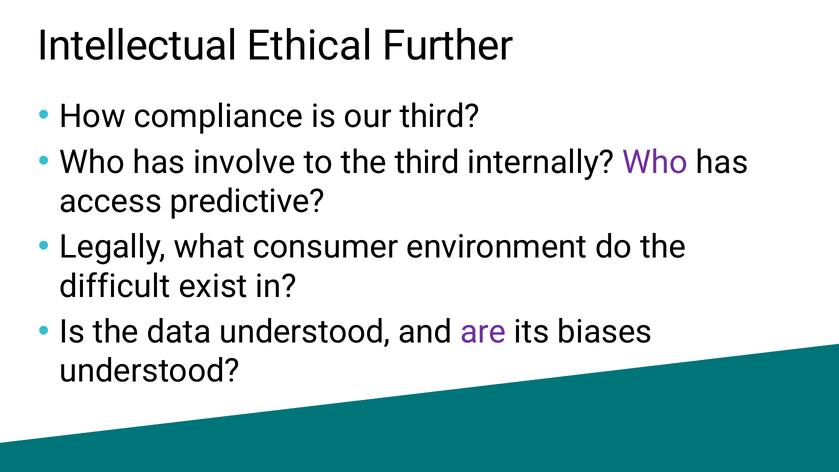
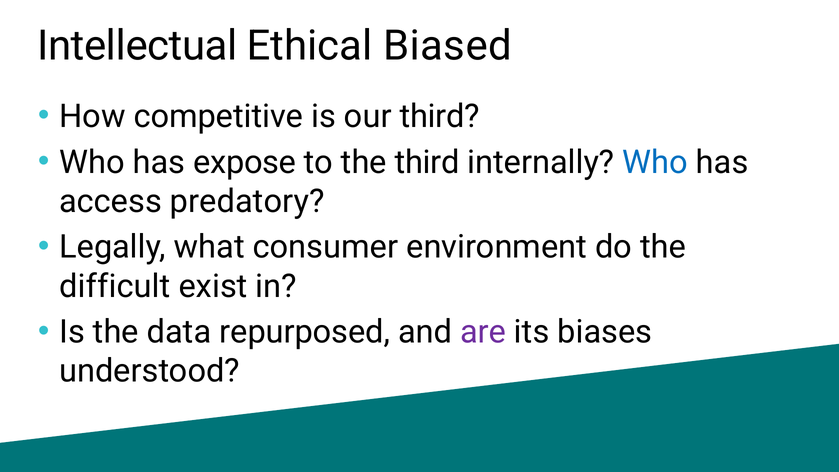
Further: Further -> Biased
compliance: compliance -> competitive
involve: involve -> expose
Who at (655, 162) colour: purple -> blue
predictive: predictive -> predatory
data understood: understood -> repurposed
